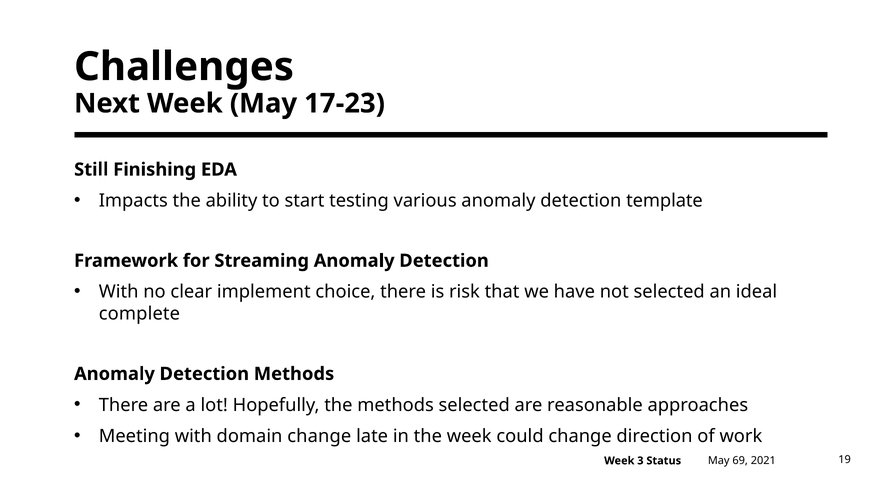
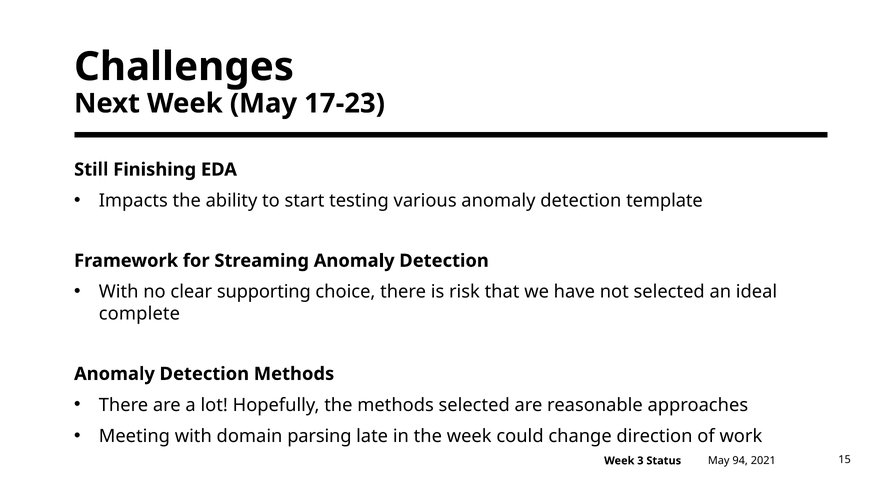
implement: implement -> supporting
domain change: change -> parsing
69: 69 -> 94
19: 19 -> 15
